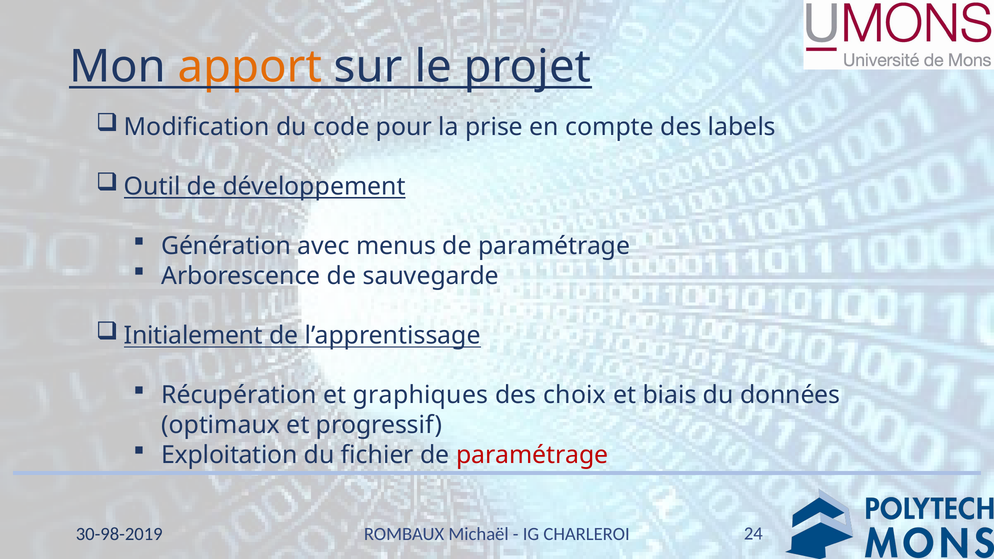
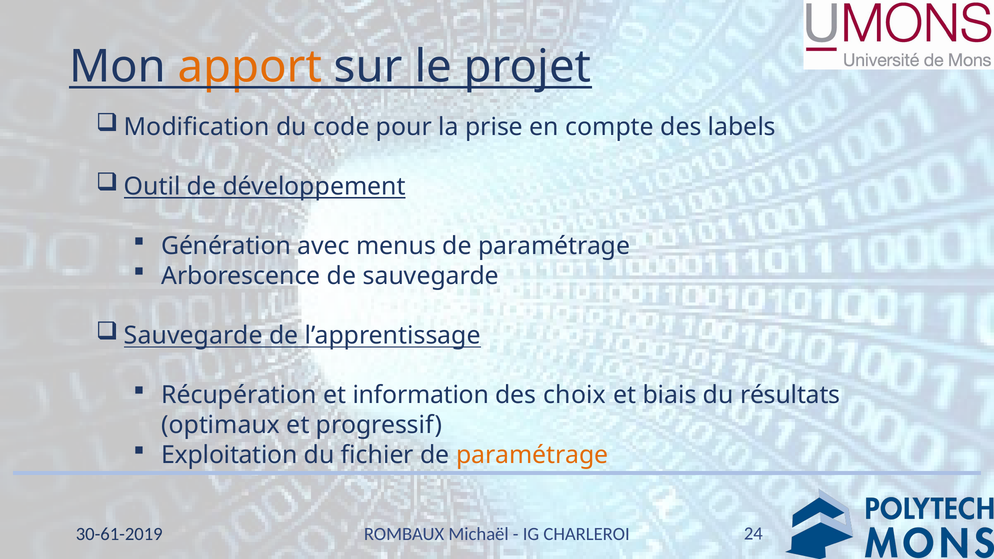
Initialement at (193, 336): Initialement -> Sauvegarde
graphiques: graphiques -> information
données: données -> résultats
paramétrage at (532, 455) colour: red -> orange
30-98-2019: 30-98-2019 -> 30-61-2019
